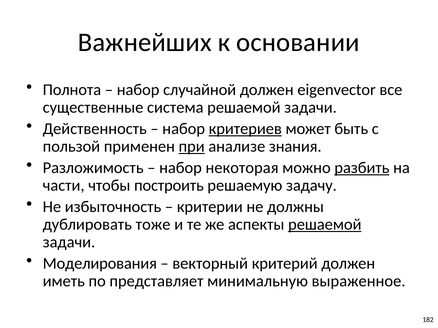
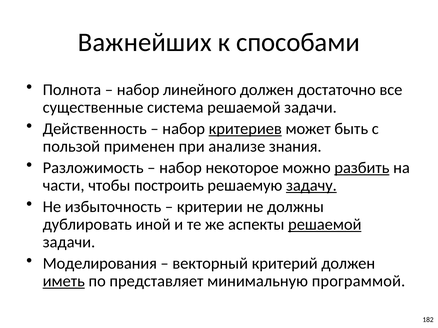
основании: основании -> способами
случайной: случайной -> линейного
eigenvector: eigenvector -> достаточно
при underline: present -> none
некоторая: некоторая -> некоторое
задачу underline: none -> present
тоже: тоже -> иной
иметь underline: none -> present
выраженное: выраженное -> программой
